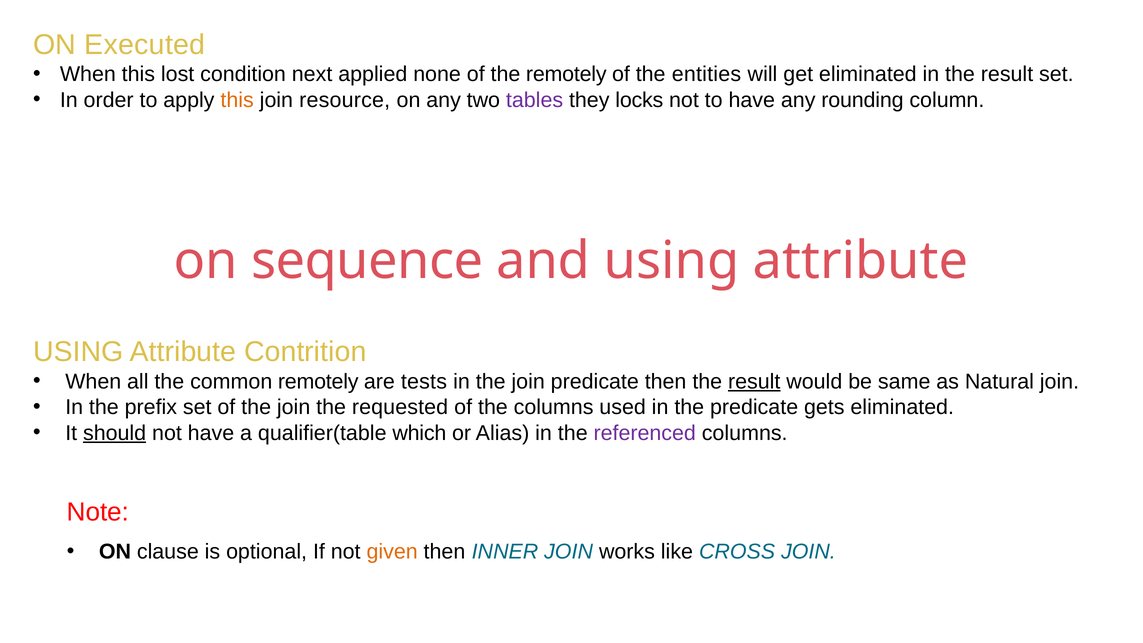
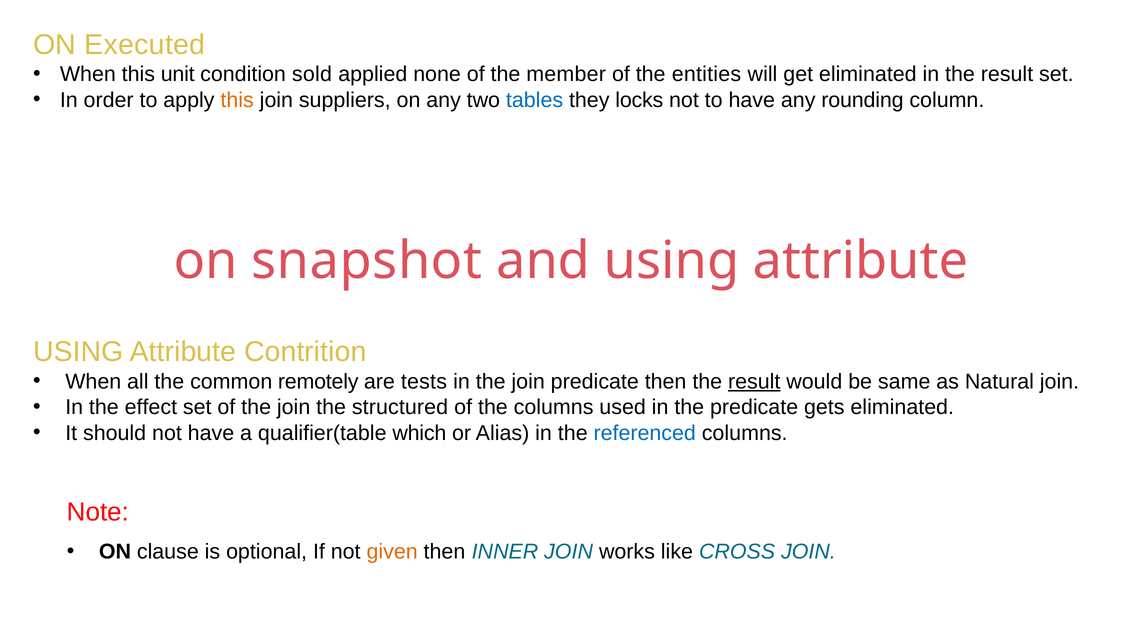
lost: lost -> unit
next: next -> sold
the remotely: remotely -> member
resource: resource -> suppliers
tables colour: purple -> blue
sequence: sequence -> snapshot
prefix: prefix -> effect
requested: requested -> structured
should underline: present -> none
referenced colour: purple -> blue
